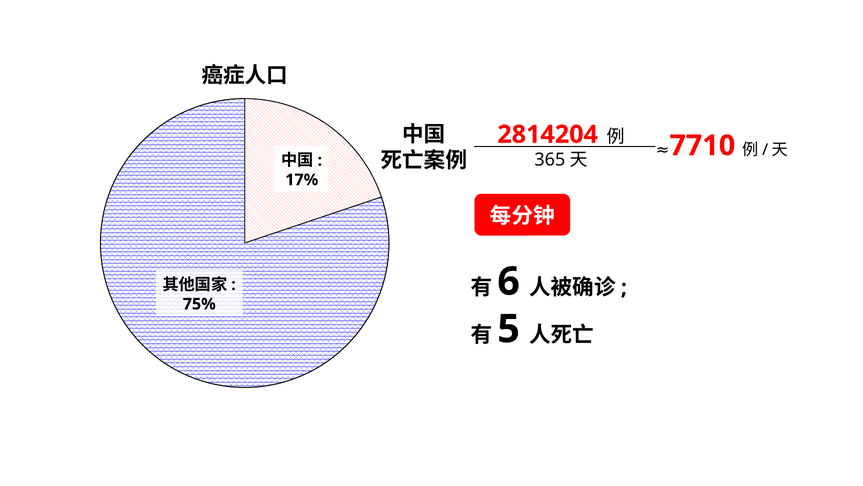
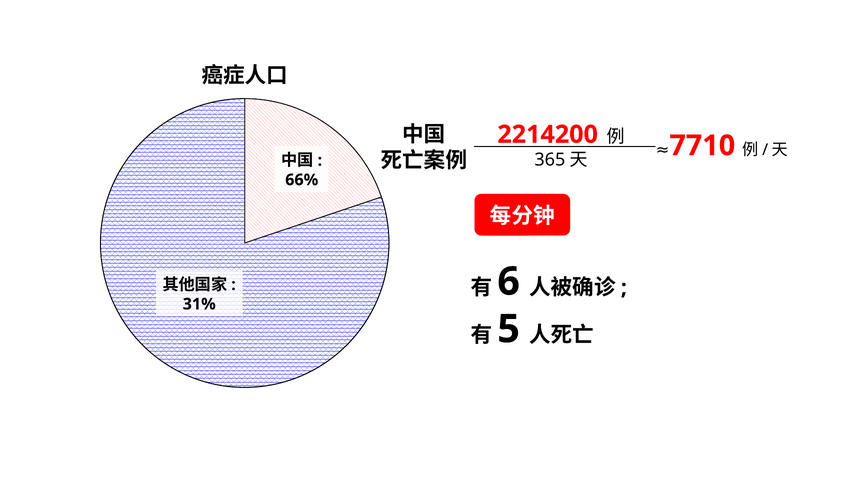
2814204: 2814204 -> 2214200
17%: 17% -> 66%
75%: 75% -> 31%
